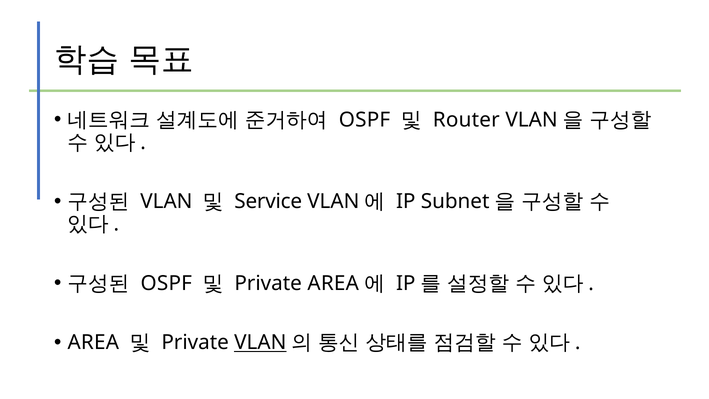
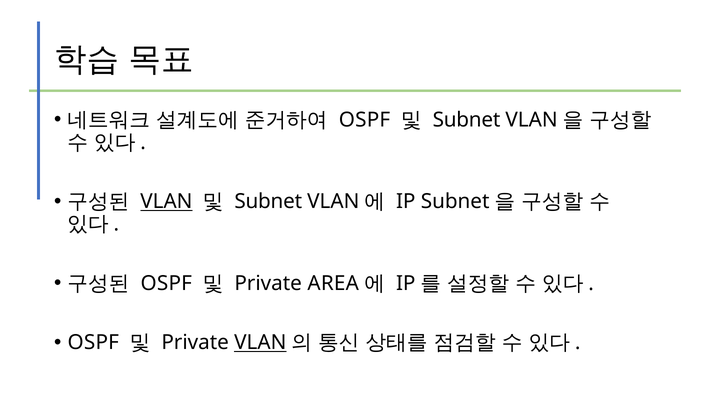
Router at (466, 120): Router -> Subnet
VLAN at (166, 201) underline: none -> present
Service at (268, 201): Service -> Subnet
AREA at (93, 342): AREA -> OSPF
